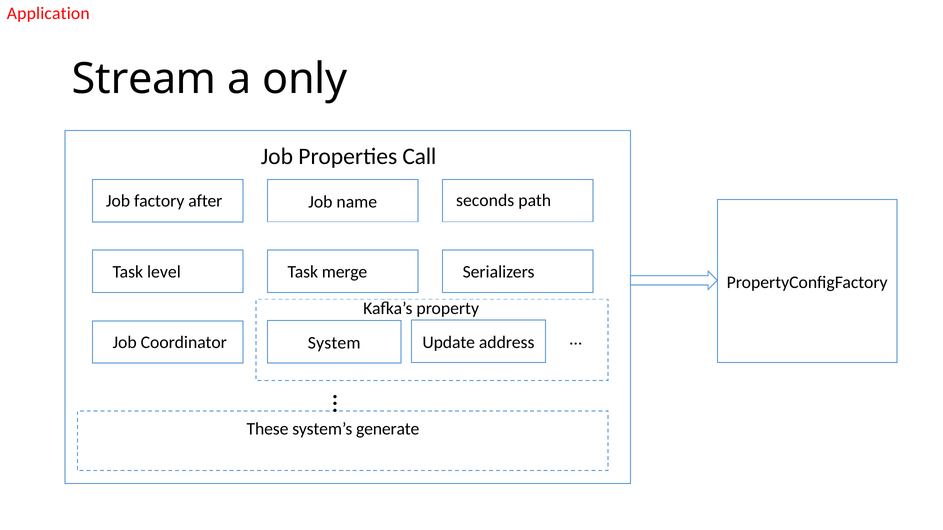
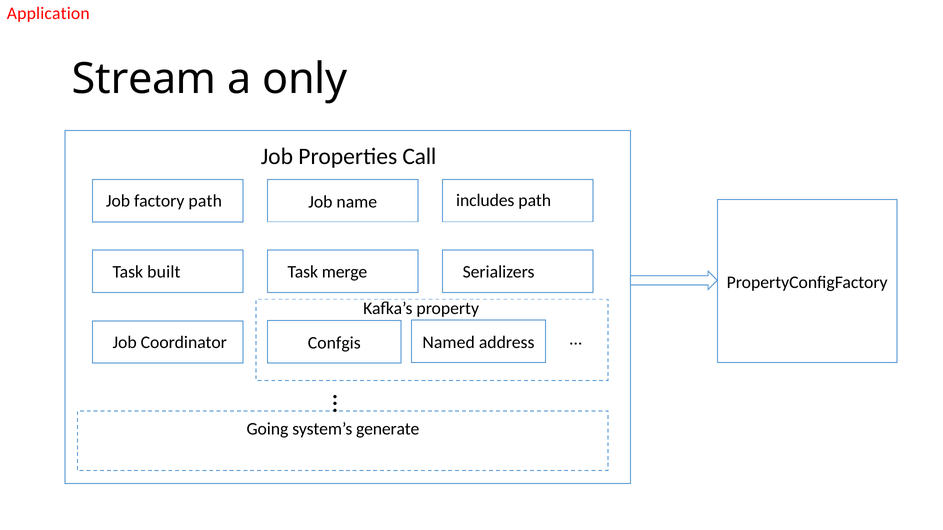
factory after: after -> path
seconds: seconds -> includes
level: level -> built
System: System -> Confgis
Update: Update -> Named
These: These -> Going
